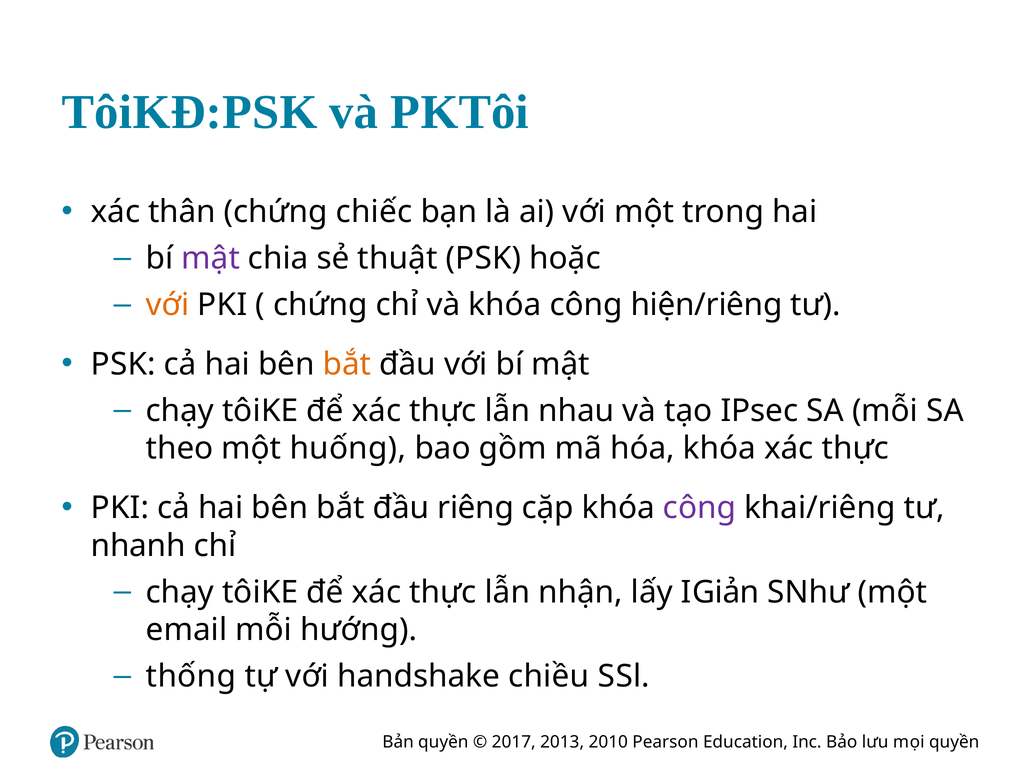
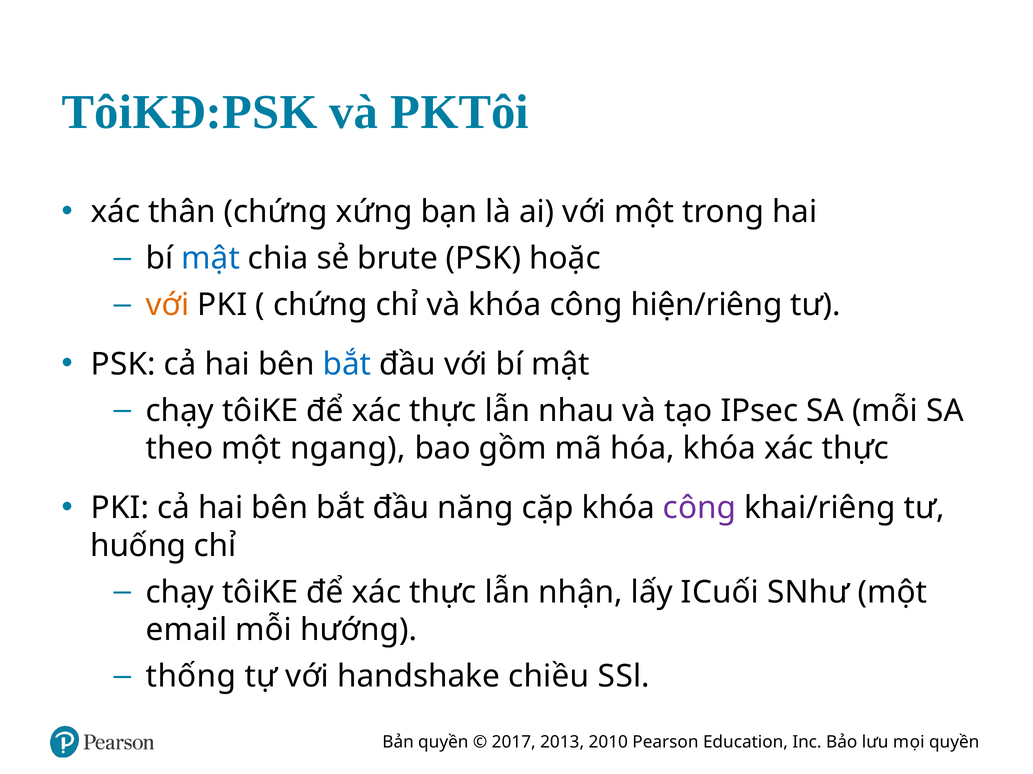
chiếc: chiếc -> xứng
mật at (211, 259) colour: purple -> blue
thuật: thuật -> brute
bắt at (347, 365) colour: orange -> blue
huống: huống -> ngang
riêng: riêng -> năng
nhanh: nhanh -> huống
Giản: Giản -> Cuối
